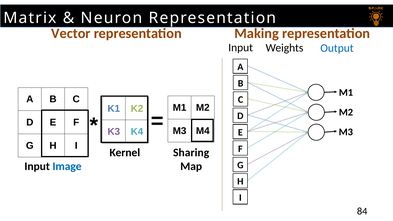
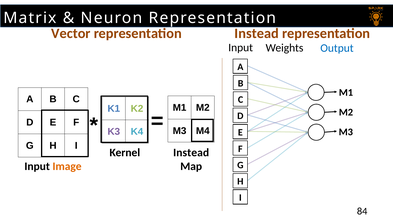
Making at (257, 33): Making -> Instead
Kernel Sharing: Sharing -> Instead
Image colour: blue -> orange
